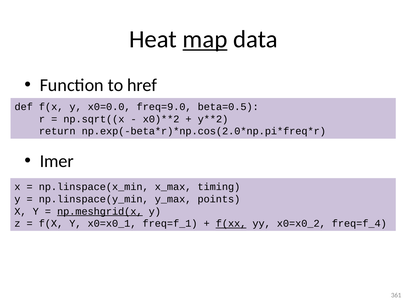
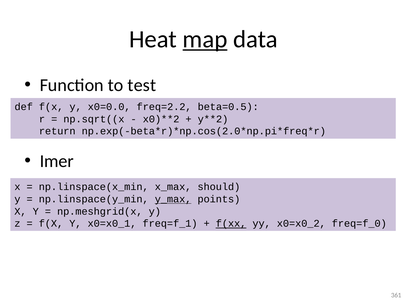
href: href -> test
freq=9.0: freq=9.0 -> freq=2.2
timing: timing -> should
y_max underline: none -> present
np.meshgrid(x underline: present -> none
freq=f_4: freq=f_4 -> freq=f_0
